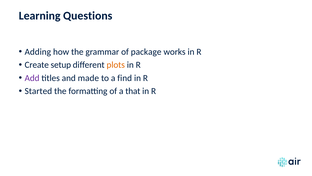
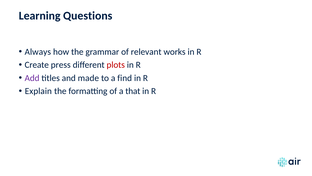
Adding: Adding -> Always
package: package -> relevant
setup: setup -> press
plots colour: orange -> red
Started: Started -> Explain
